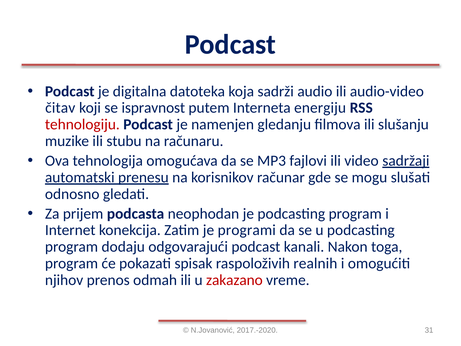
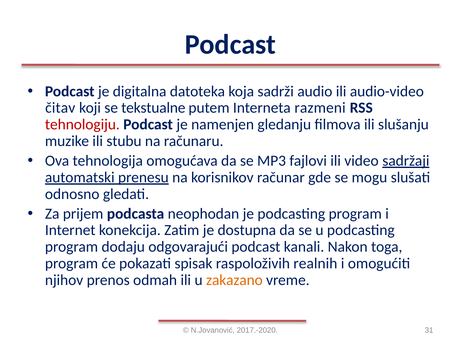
ispravnost: ispravnost -> tekstualne
energiju: energiju -> razmeni
programi: programi -> dostupna
zakazano colour: red -> orange
